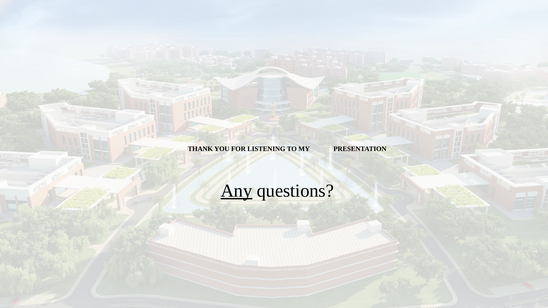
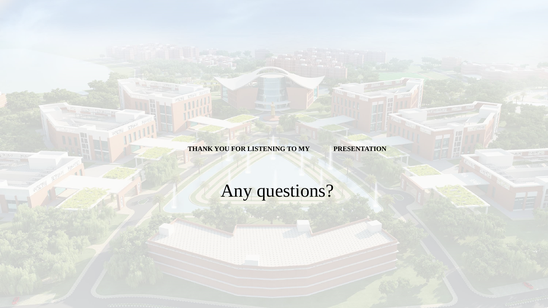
Any underline: present -> none
